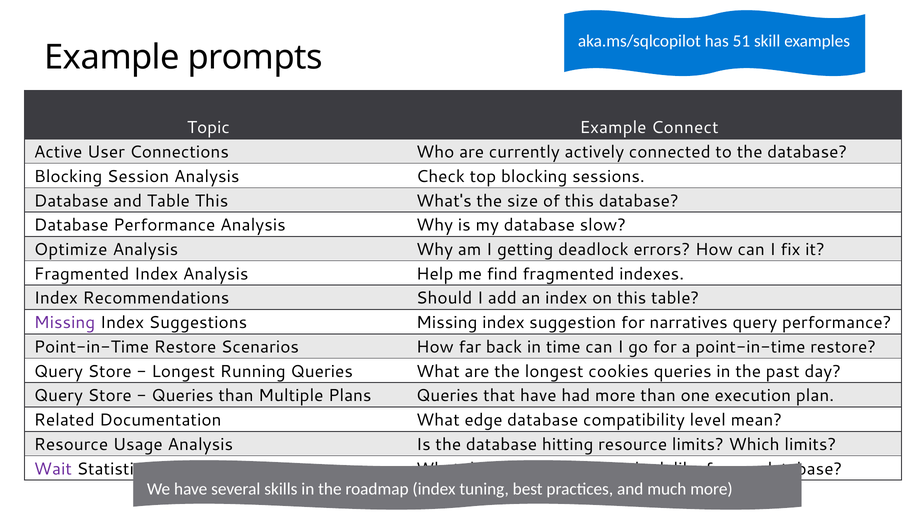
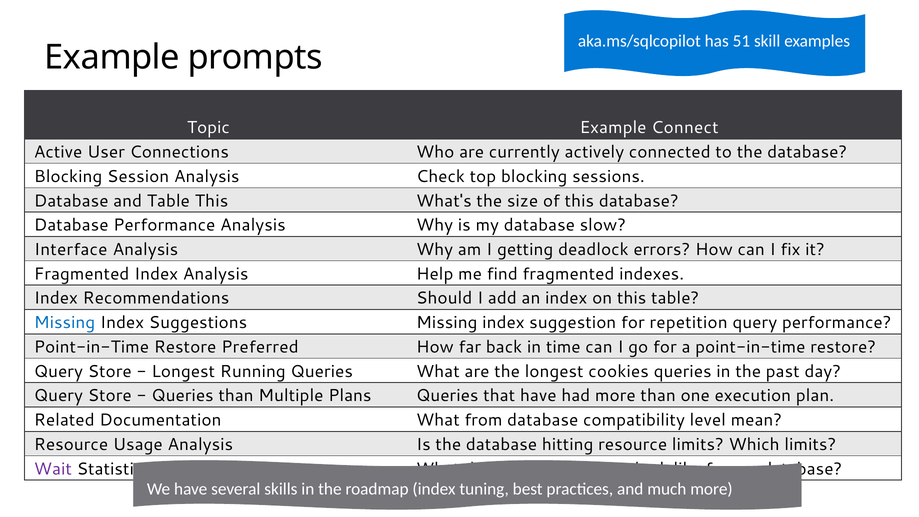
Optimize: Optimize -> Interface
Missing at (65, 323) colour: purple -> blue
narratives: narratives -> repetition
Scenarios: Scenarios -> Preferred
edge: edge -> from
